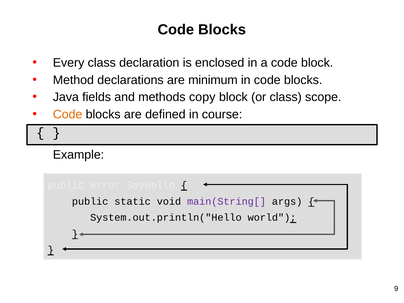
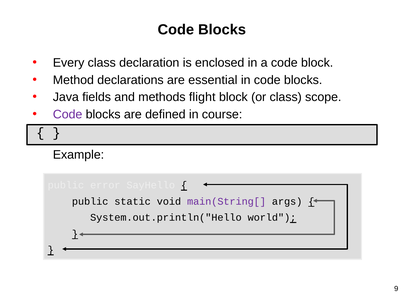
minimum: minimum -> essential
copy: copy -> flight
Code at (68, 115) colour: orange -> purple
